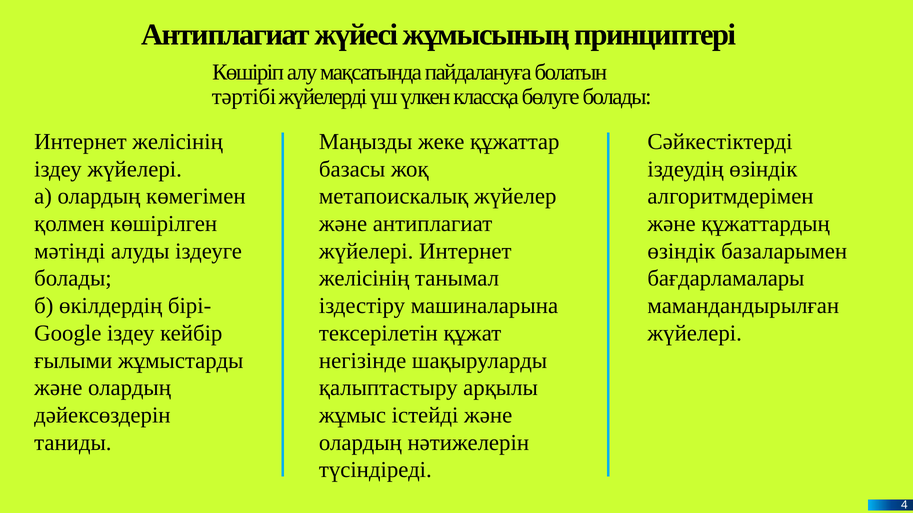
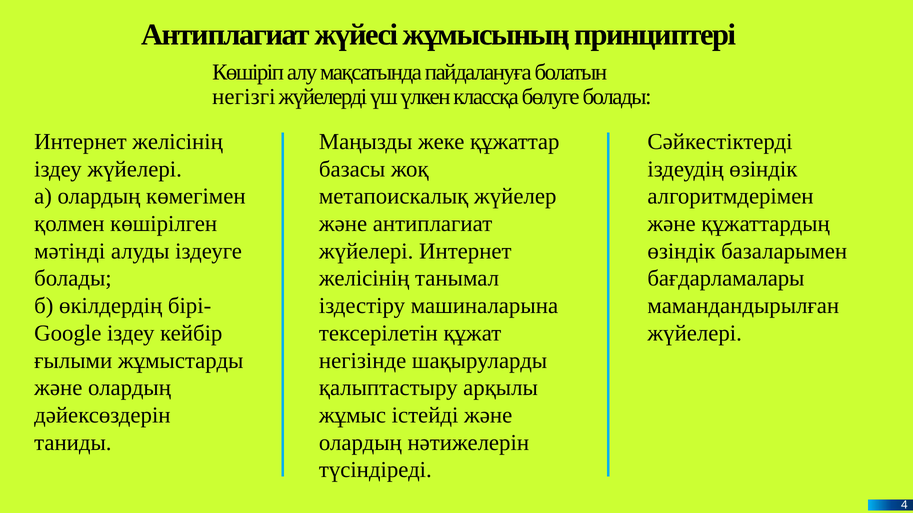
тәртібі: тәртібі -> негізгі
